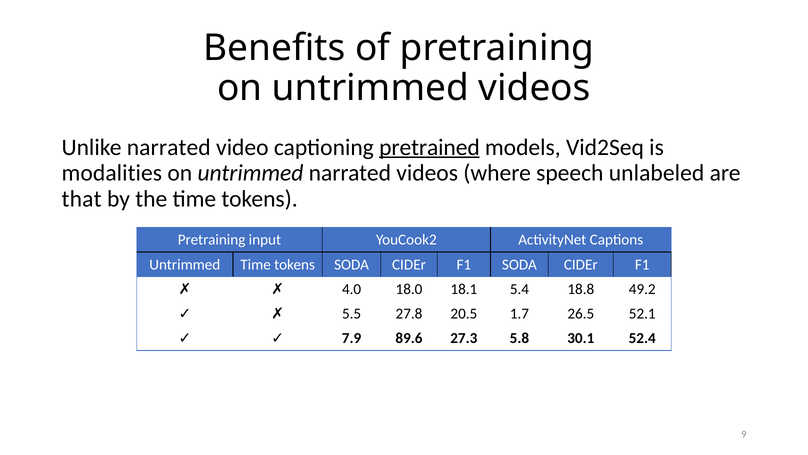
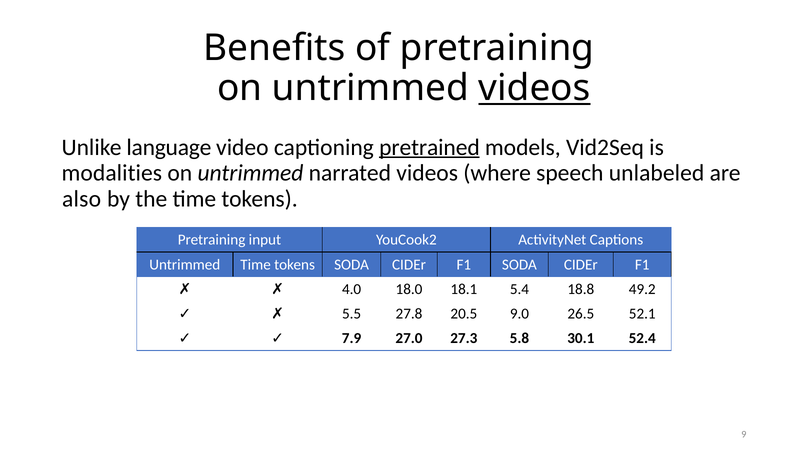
videos at (535, 88) underline: none -> present
Unlike narrated: narrated -> language
that: that -> also
1.7: 1.7 -> 9.0
89.6: 89.6 -> 27.0
